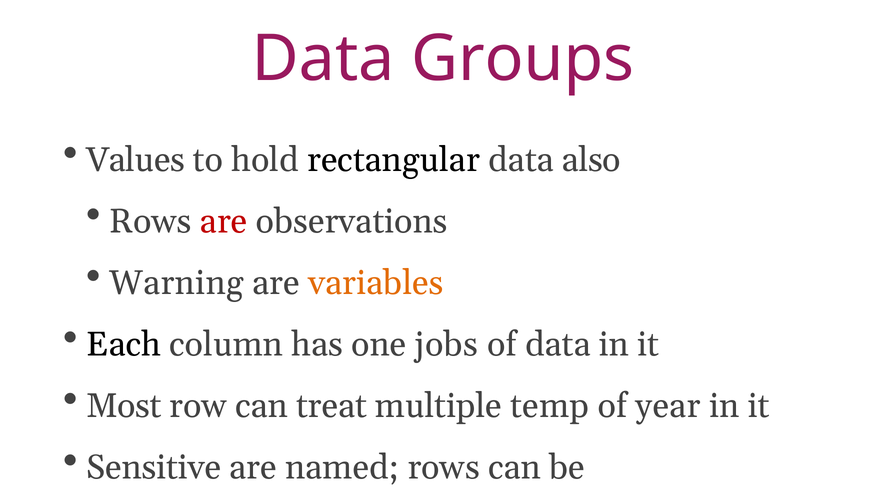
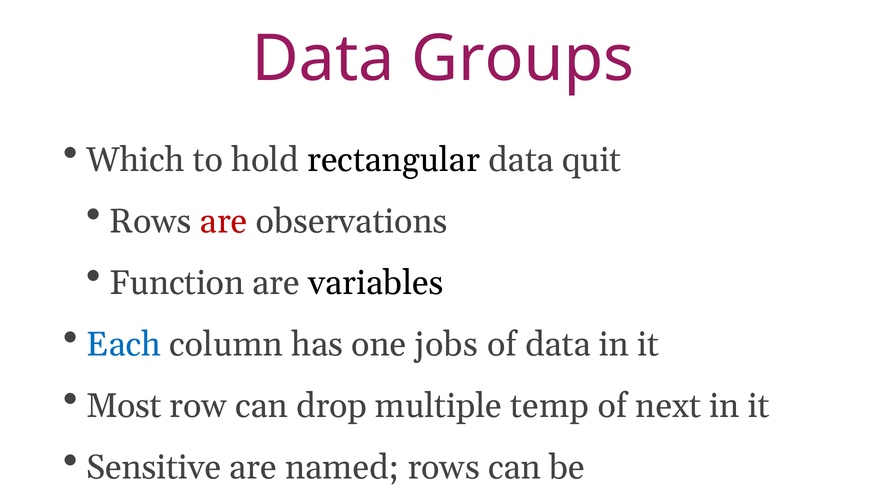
Values: Values -> Which
also: also -> quit
Warning: Warning -> Function
variables colour: orange -> black
Each colour: black -> blue
treat: treat -> drop
year: year -> next
